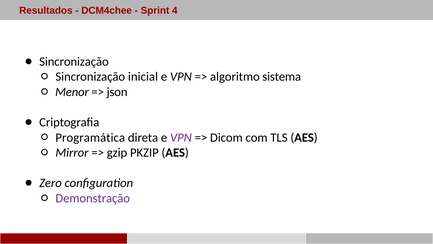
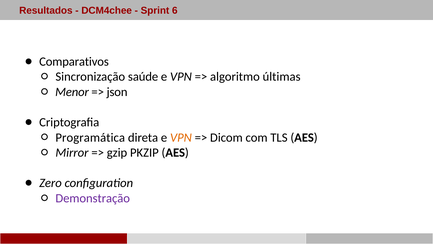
4: 4 -> 6
Sincronização at (74, 61): Sincronização -> Comparativos
inicial: inicial -> saúde
sistema: sistema -> últimas
VPN at (181, 137) colour: purple -> orange
